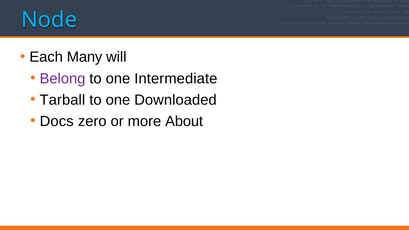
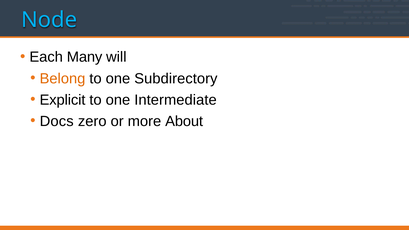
Belong colour: purple -> orange
Intermediate: Intermediate -> Subdirectory
Tarball: Tarball -> Explicit
Downloaded: Downloaded -> Intermediate
